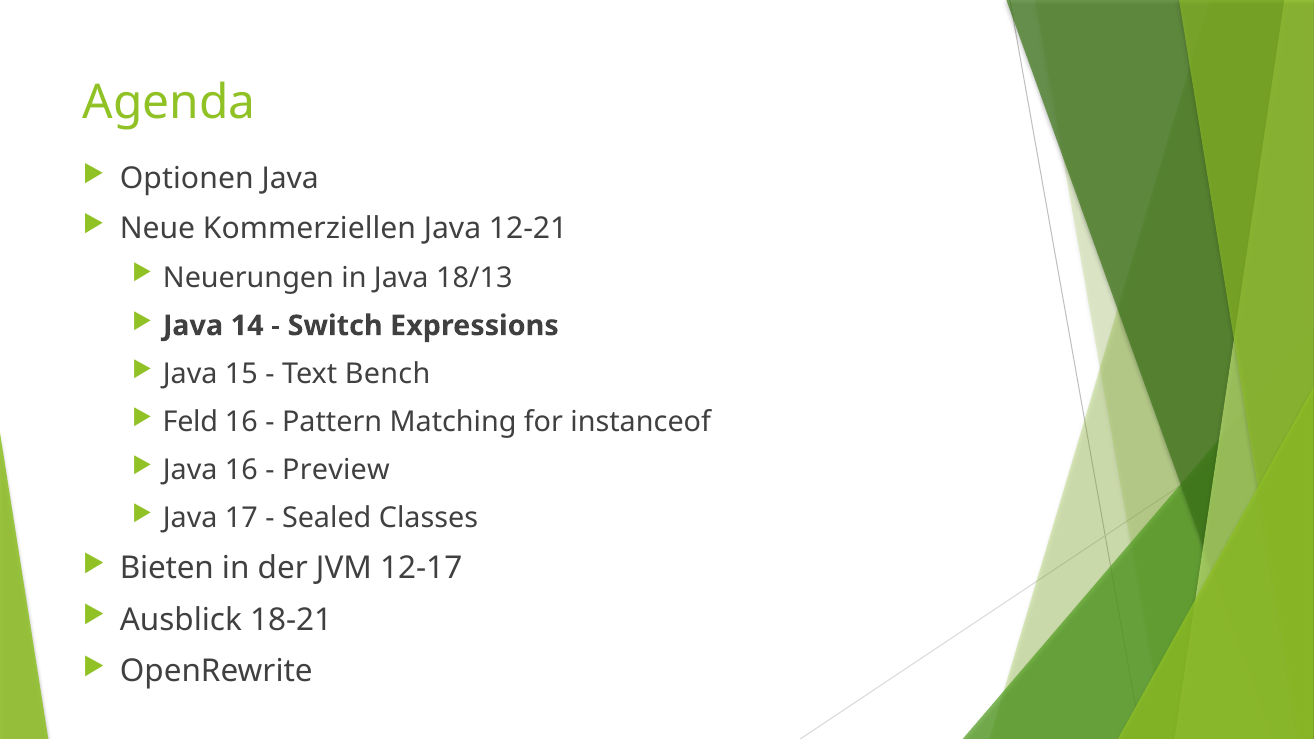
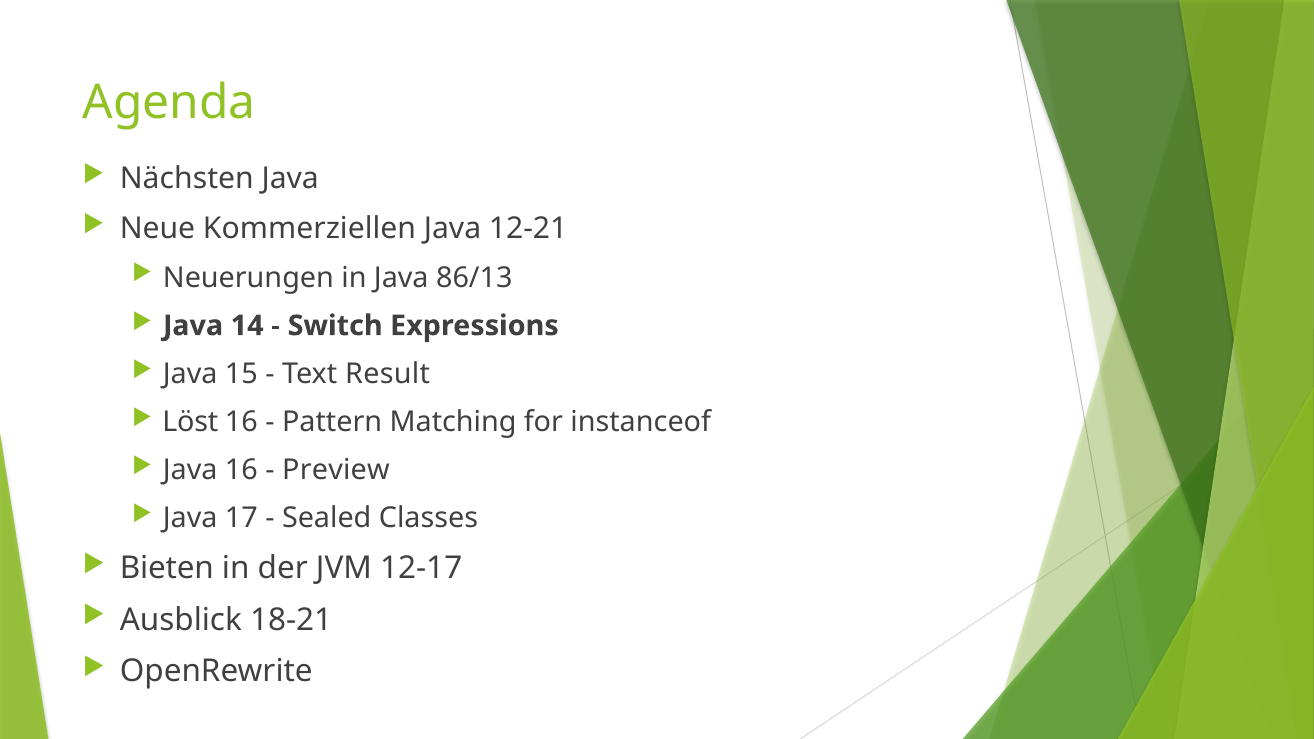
Optionen: Optionen -> Nächsten
18/13: 18/13 -> 86/13
Bench: Bench -> Result
Feld: Feld -> Löst
